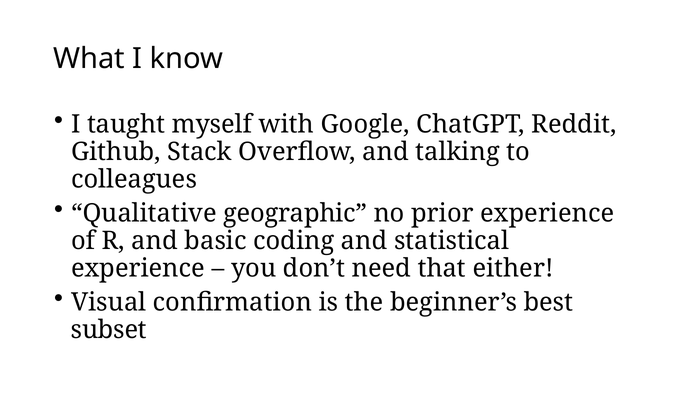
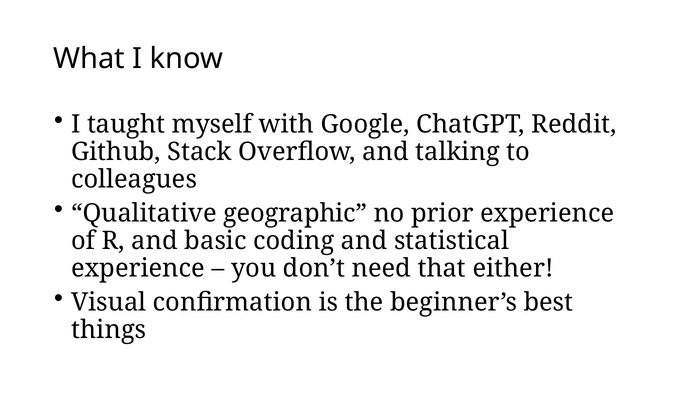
subset: subset -> things
